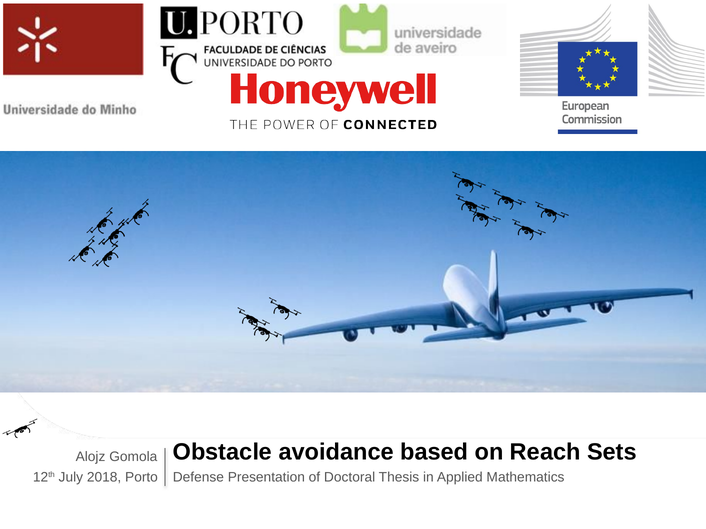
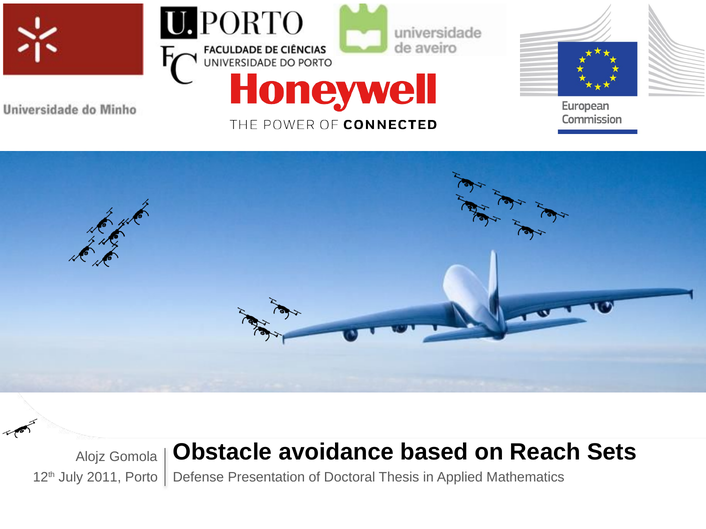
2018: 2018 -> 2011
